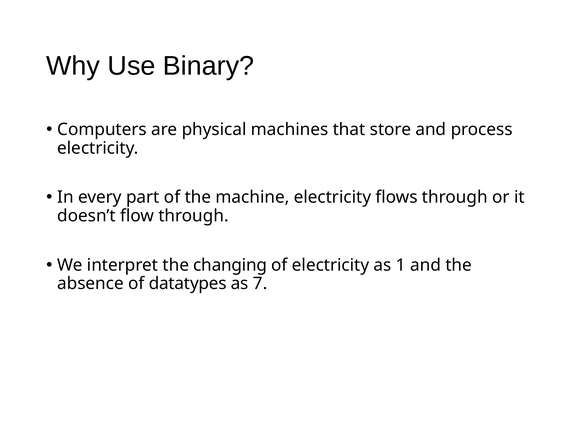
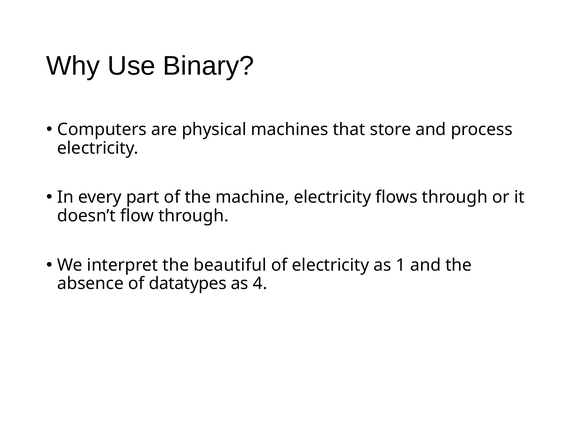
changing: changing -> beautiful
7: 7 -> 4
